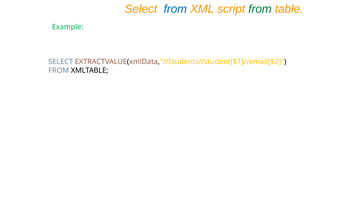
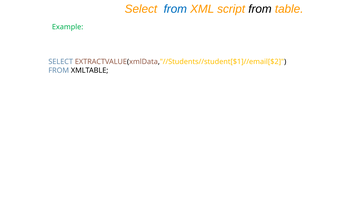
from at (260, 9) colour: green -> black
